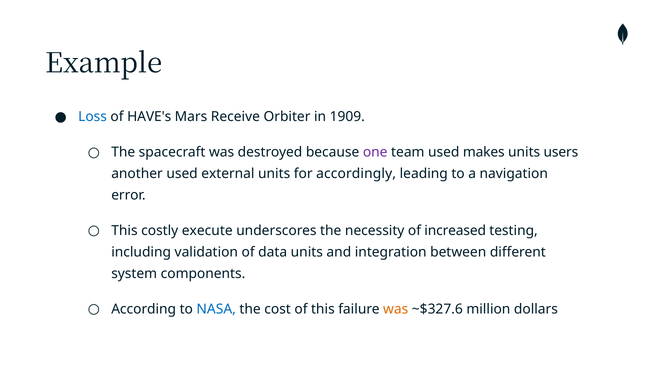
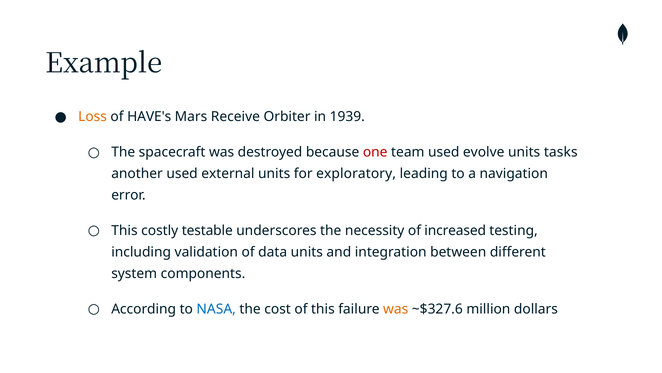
Loss colour: blue -> orange
1909: 1909 -> 1939
one colour: purple -> red
makes: makes -> evolve
users: users -> tasks
accordingly: accordingly -> exploratory
execute: execute -> testable
